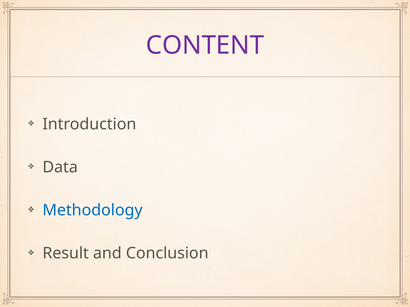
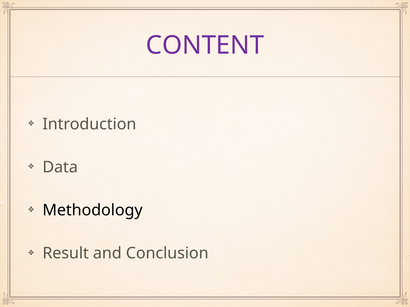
Methodology colour: blue -> black
